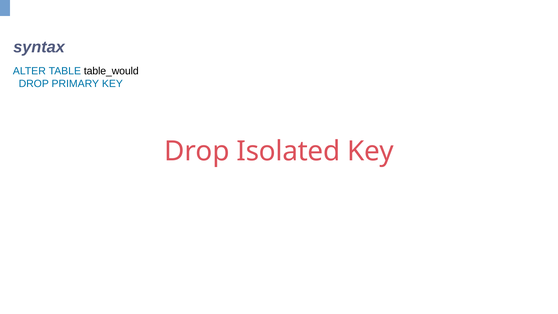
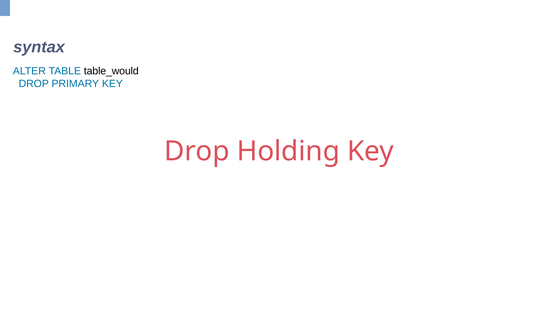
Isolated: Isolated -> Holding
